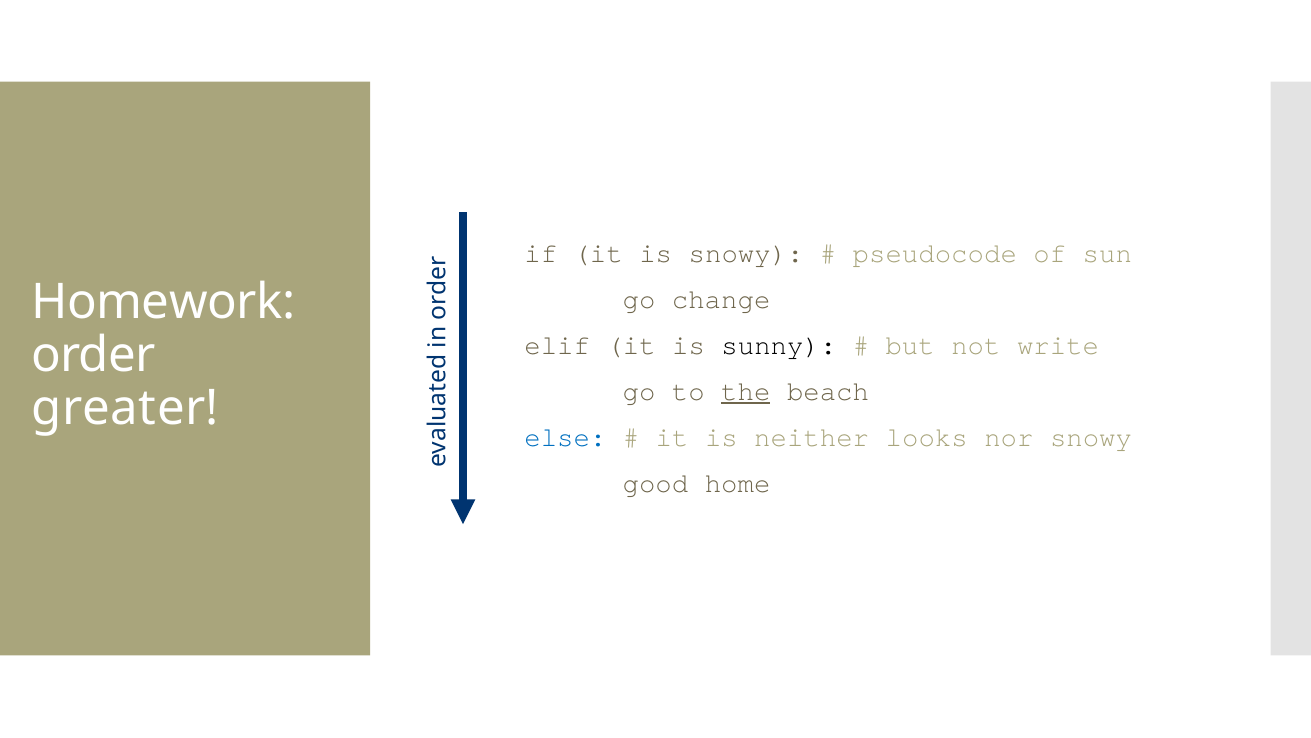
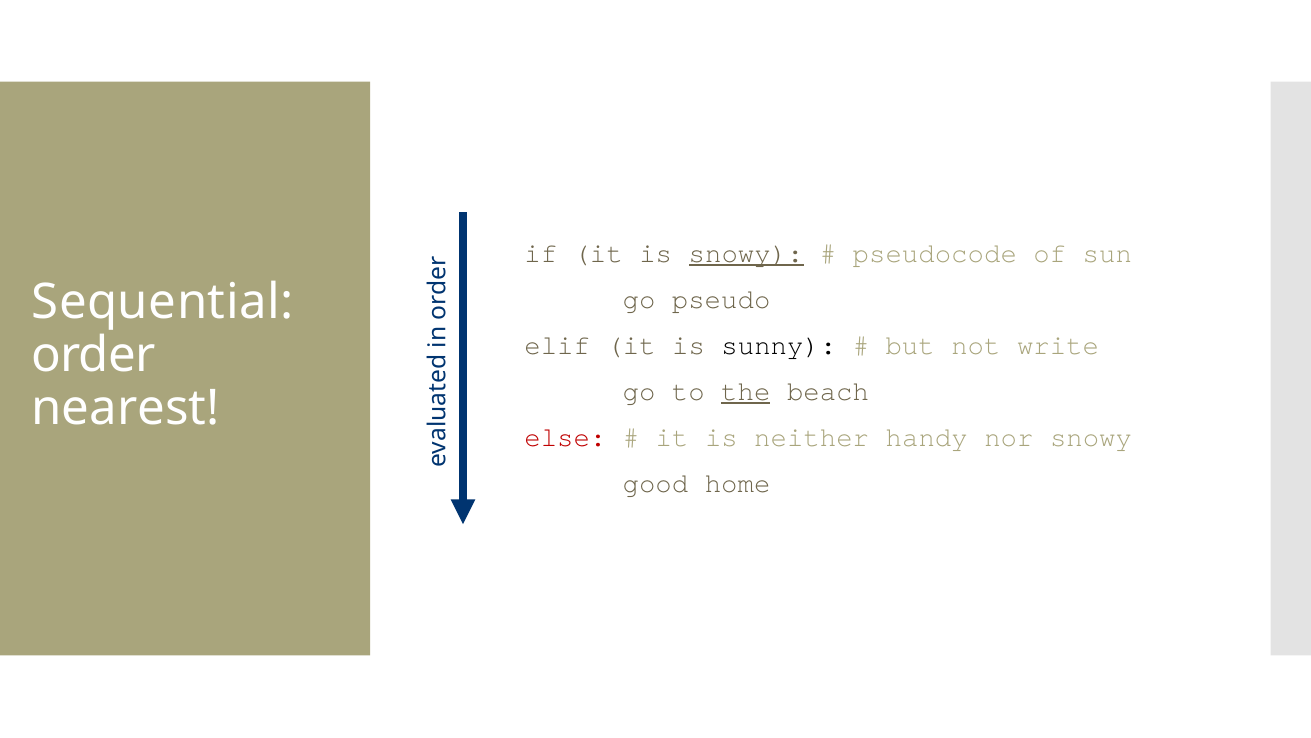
snowy at (746, 253) underline: none -> present
change: change -> pseudo
Homework: Homework -> Sequential
greater: greater -> nearest
else colour: blue -> red
looks: looks -> handy
